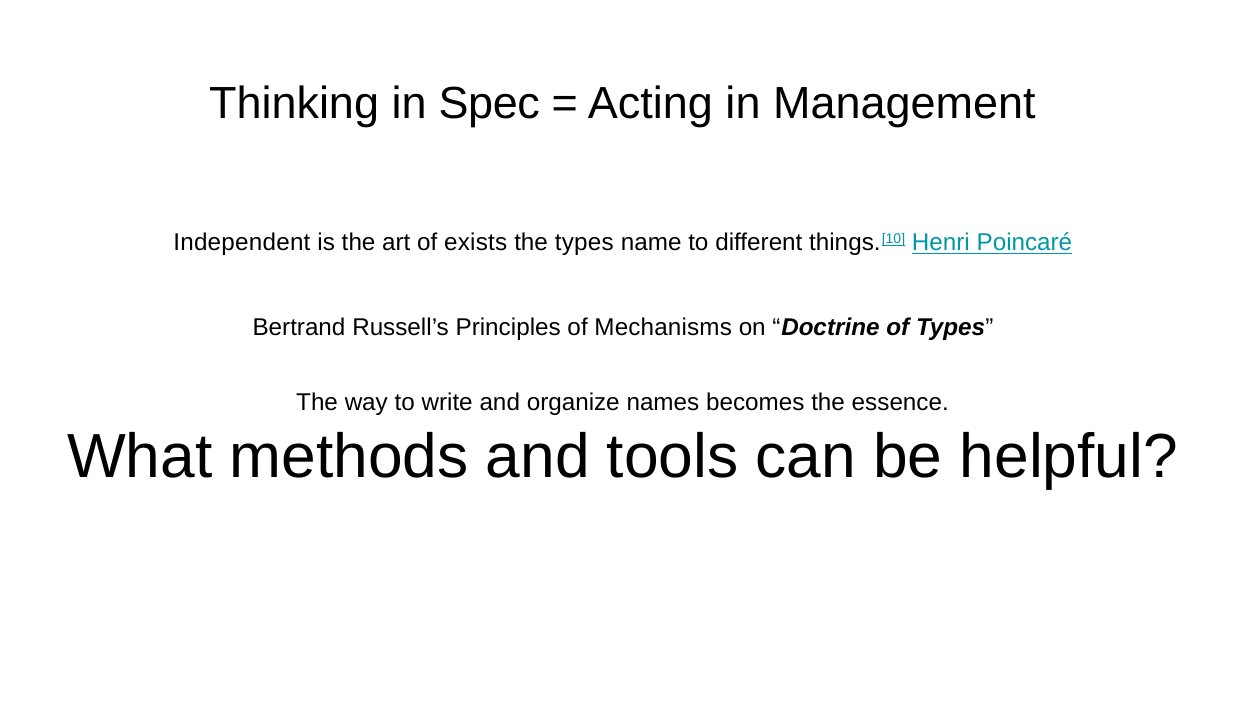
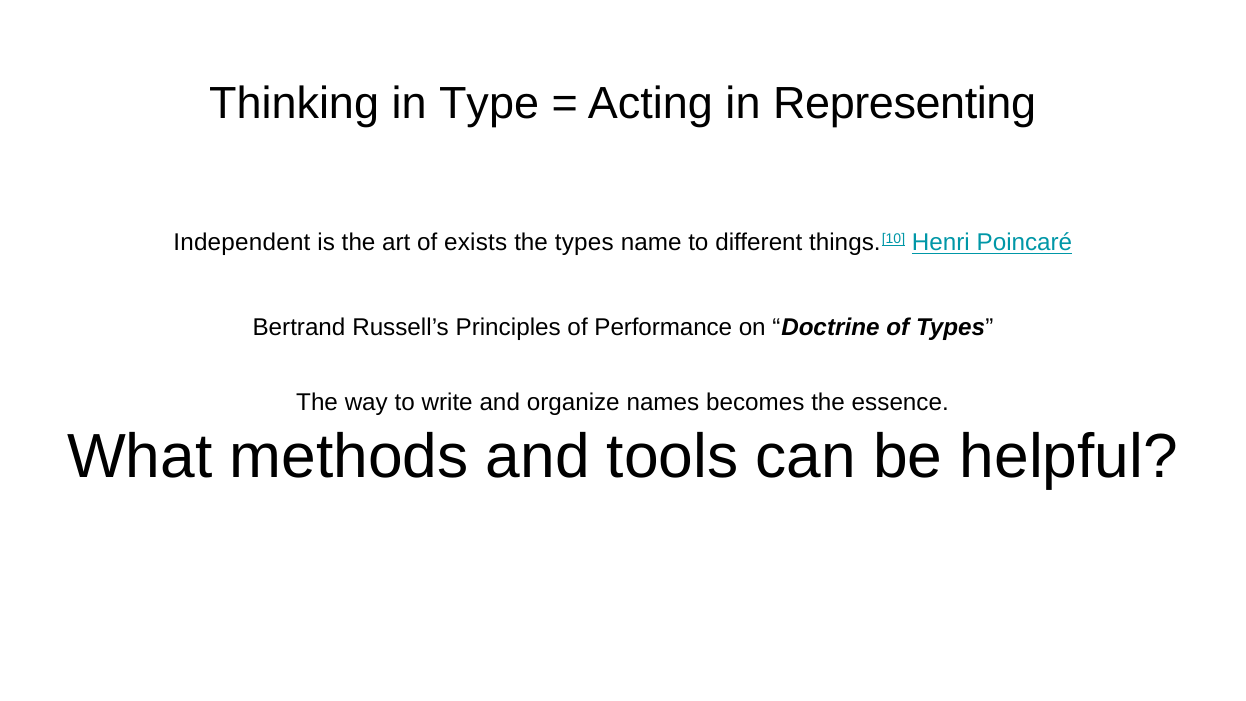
Spec: Spec -> Type
Management: Management -> Representing
Mechanisms: Mechanisms -> Performance
